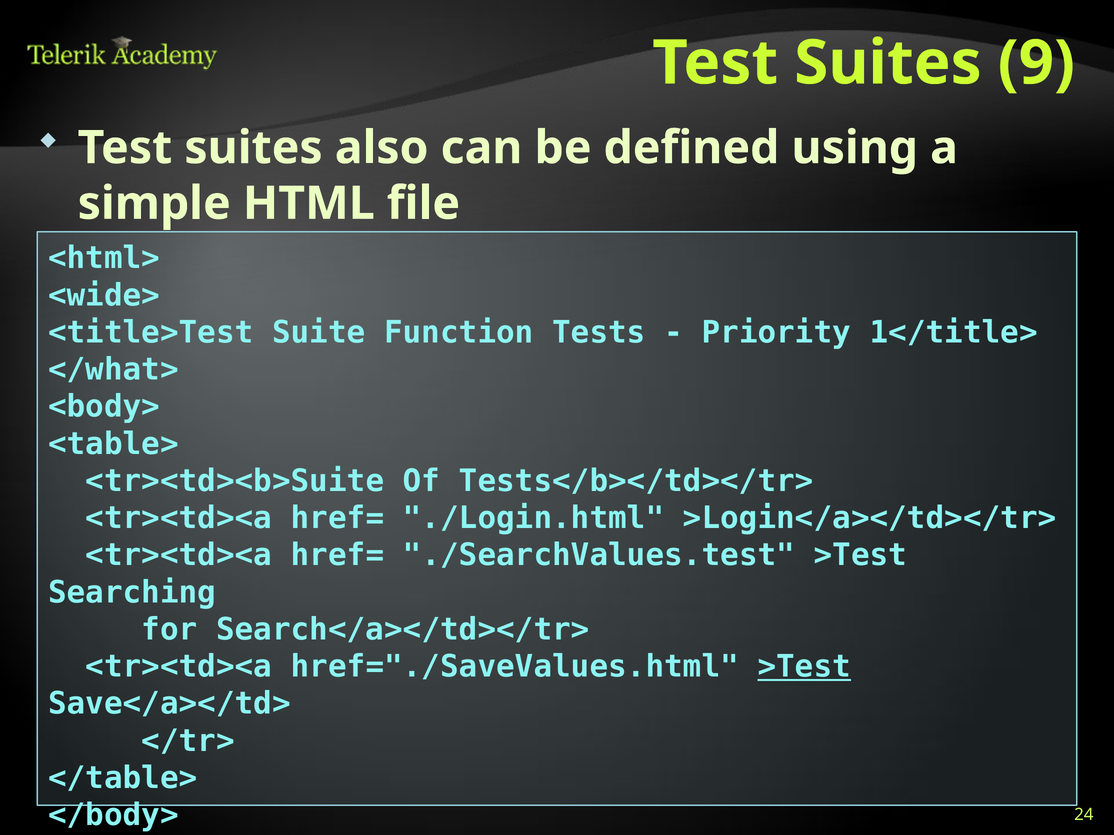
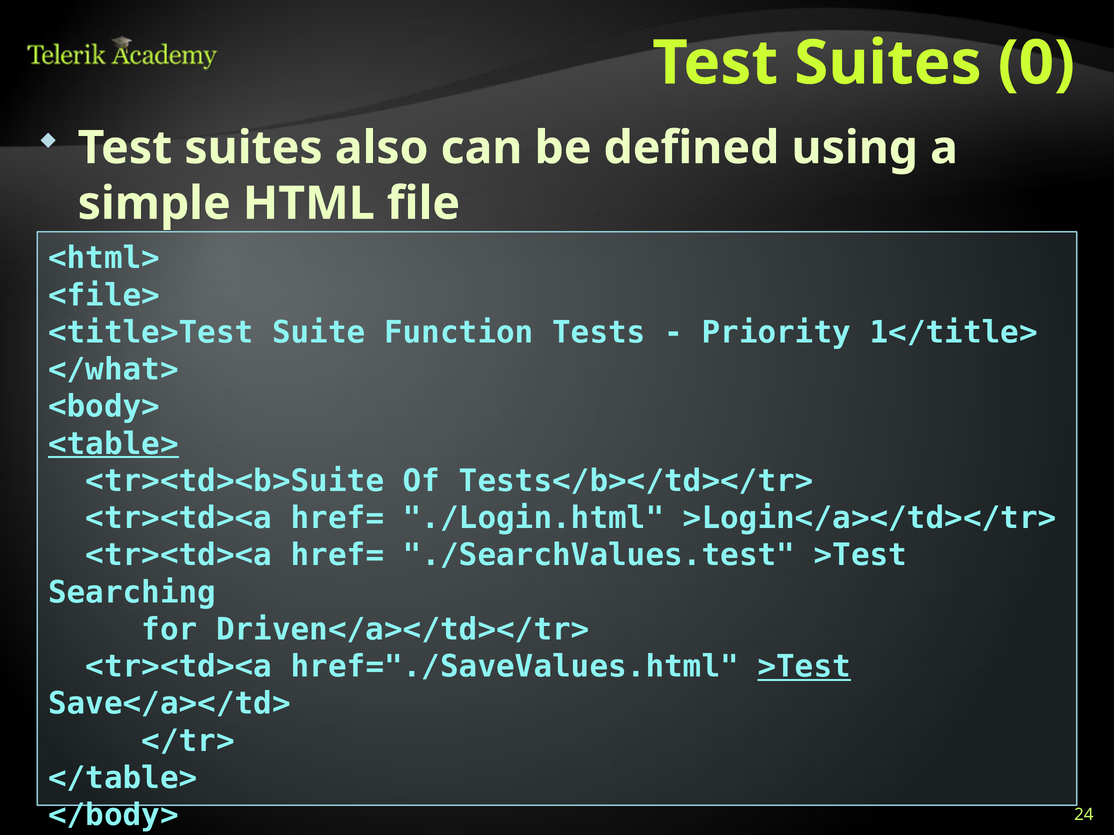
9: 9 -> 0
<wide>: <wide> -> <file>
<table> underline: none -> present
Search</a></td></tr>: Search</a></td></tr> -> Driven</a></td></tr>
